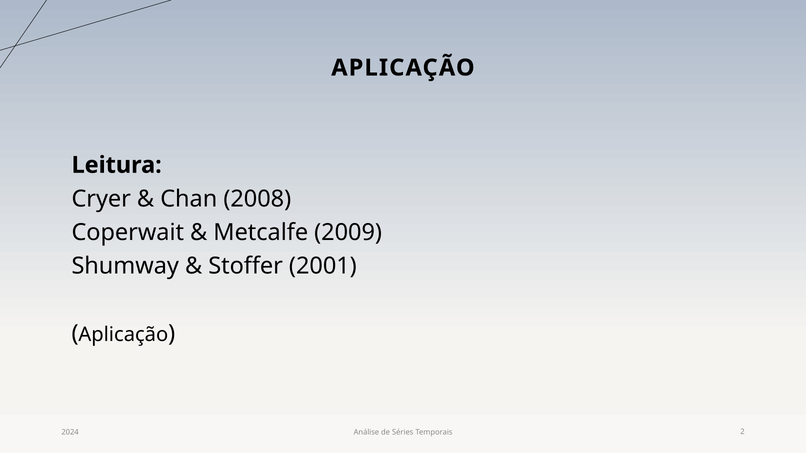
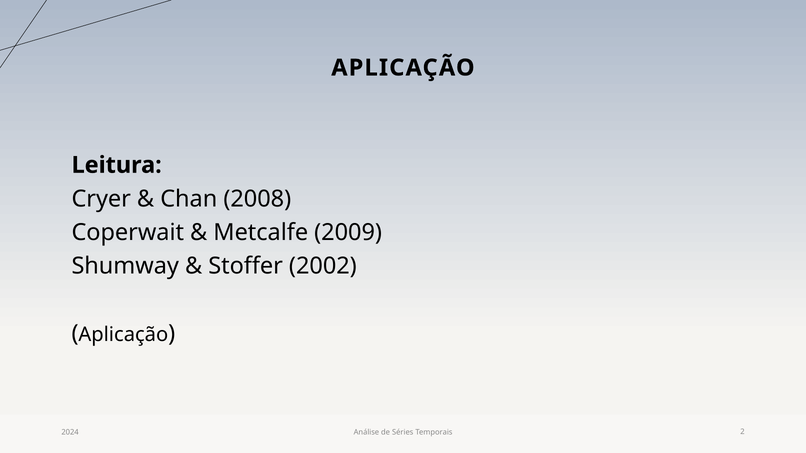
2001: 2001 -> 2002
